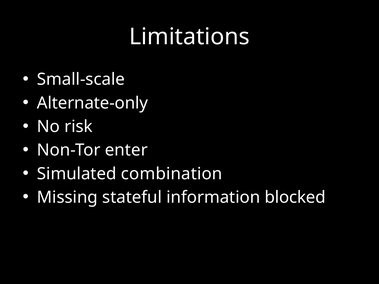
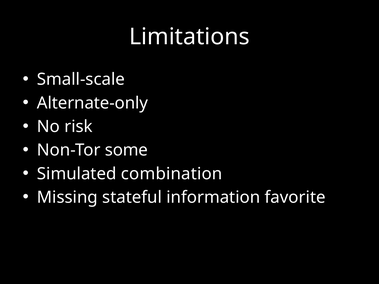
enter: enter -> some
blocked: blocked -> favorite
